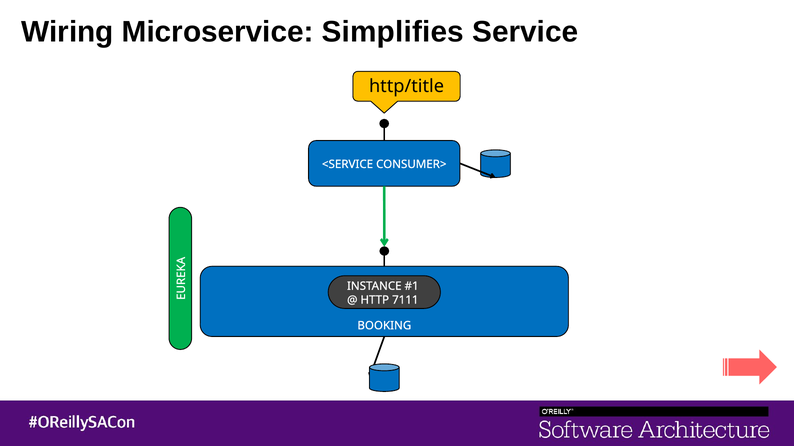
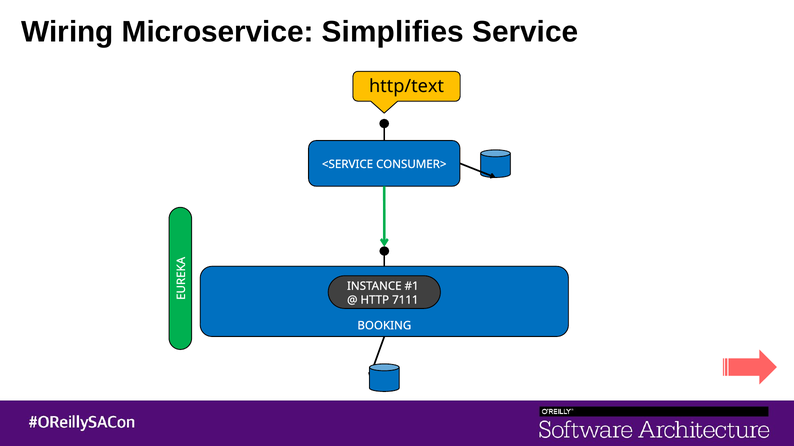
http/title: http/title -> http/text
